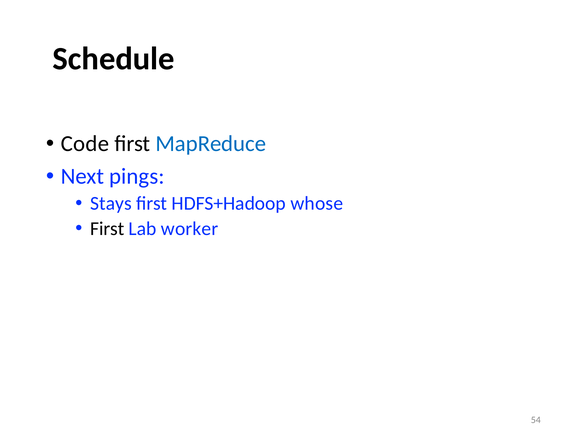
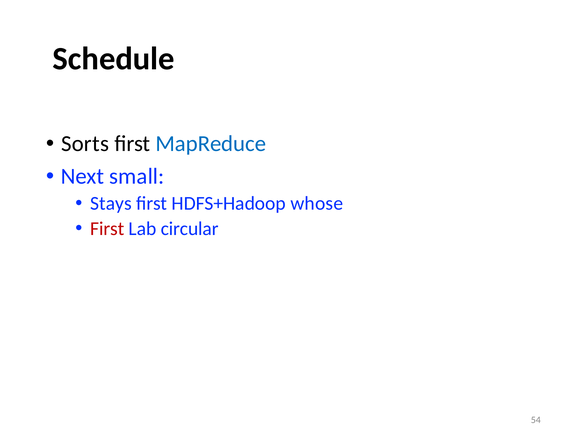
Code: Code -> Sorts
pings: pings -> small
First at (107, 229) colour: black -> red
worker: worker -> circular
